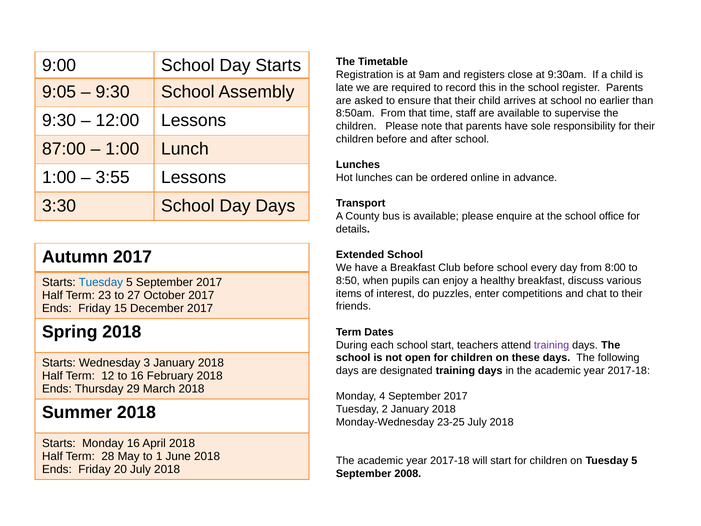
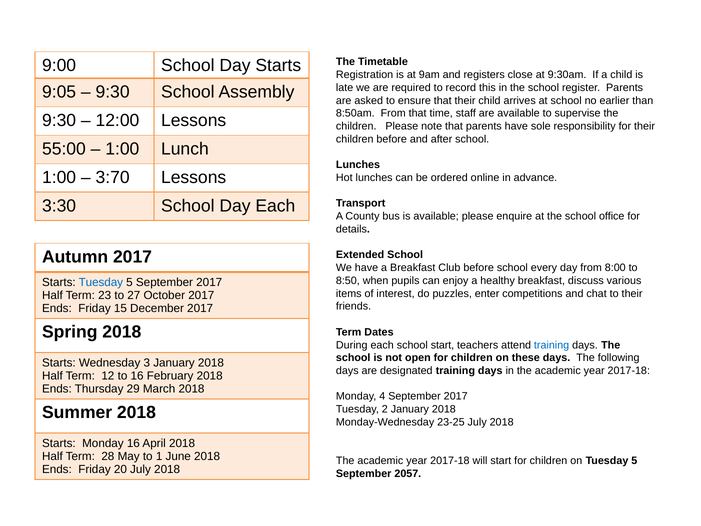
87:00: 87:00 -> 55:00
3:55: 3:55 -> 3:70
Day Days: Days -> Each
training at (552, 345) colour: purple -> blue
2008: 2008 -> 2057
